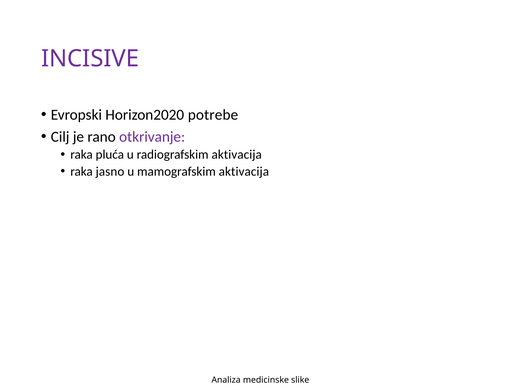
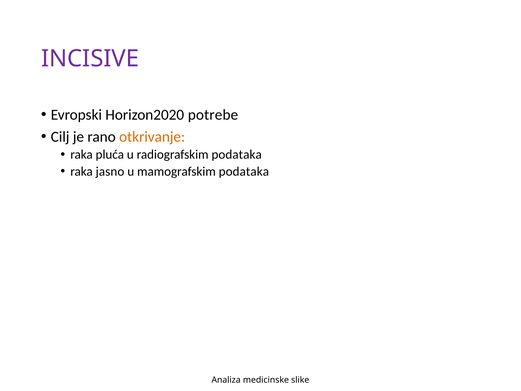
otkrivanje colour: purple -> orange
radiografskim aktivacija: aktivacija -> podataka
mamografskim aktivacija: aktivacija -> podataka
